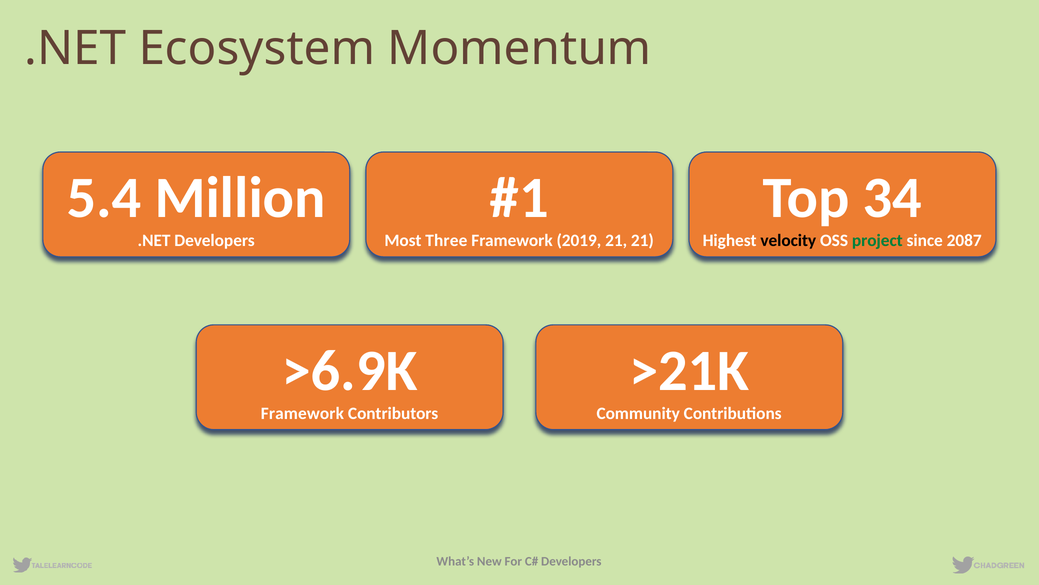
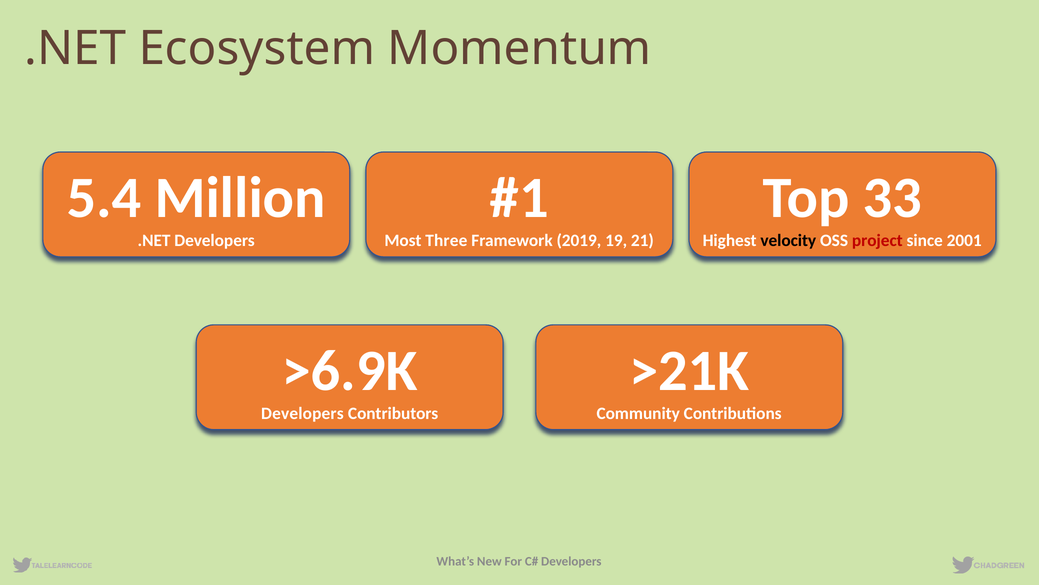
34: 34 -> 33
2019 21: 21 -> 19
project colour: green -> red
2087: 2087 -> 2001
Framework at (302, 413): Framework -> Developers
